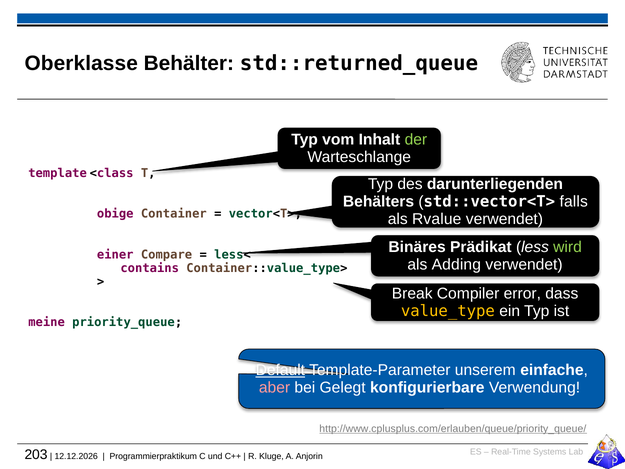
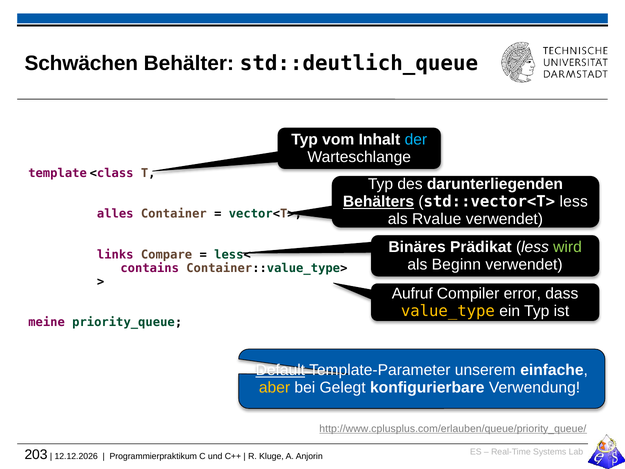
Oberklasse: Oberklasse -> Schwächen
std::returned_queue: std::returned_queue -> std::deutlich_queue
der colour: light green -> light blue
Behälters underline: none -> present
std::vector<T> falls: falls -> less
obige: obige -> alles
einer: einer -> links
Adding: Adding -> Beginn
Break: Break -> Aufruf
aber colour: pink -> yellow
